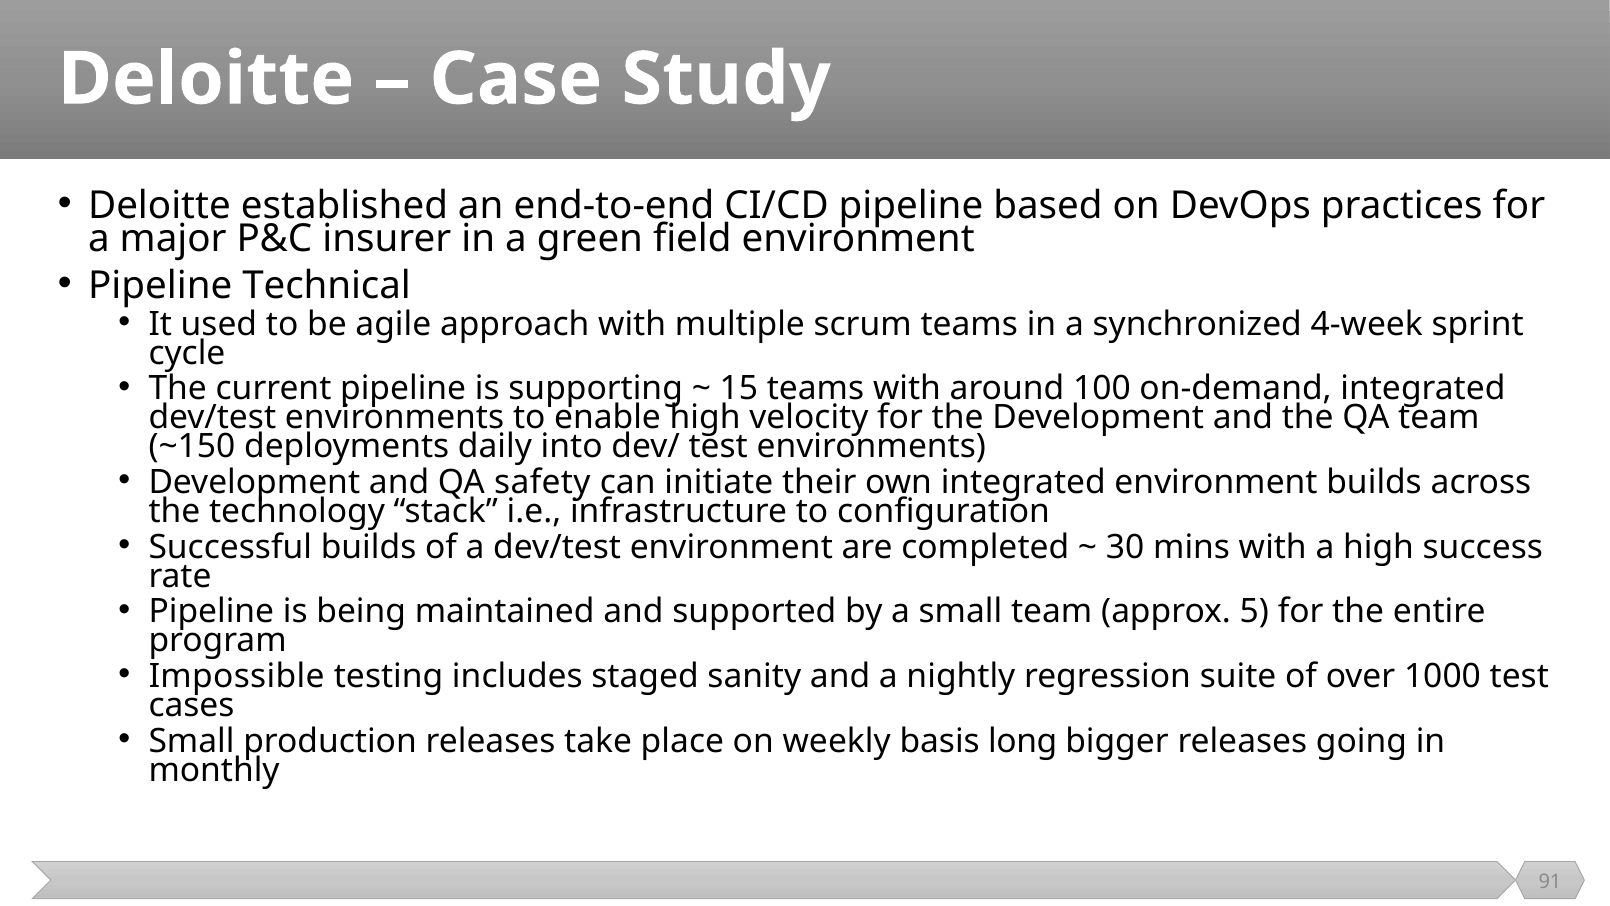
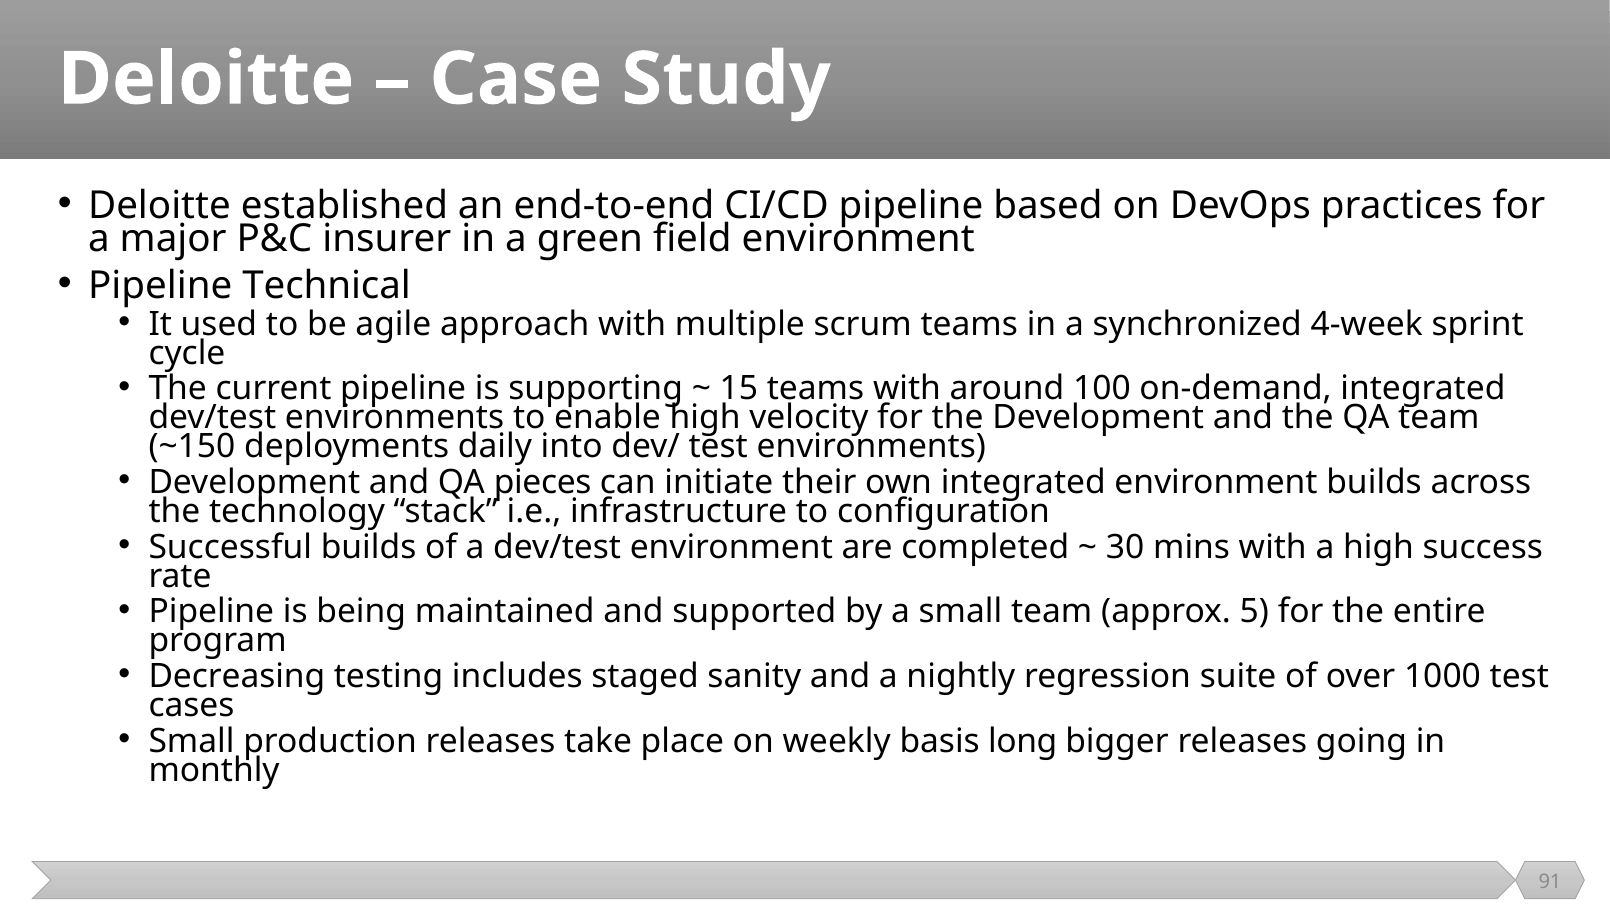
safety: safety -> pieces
Impossible: Impossible -> Decreasing
